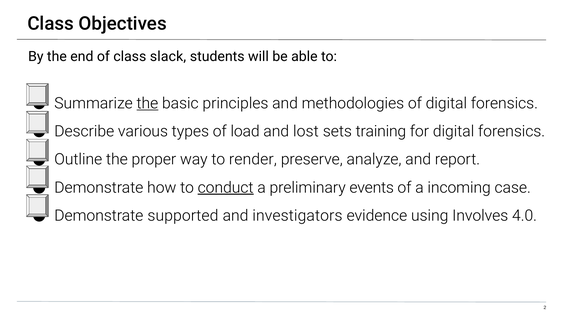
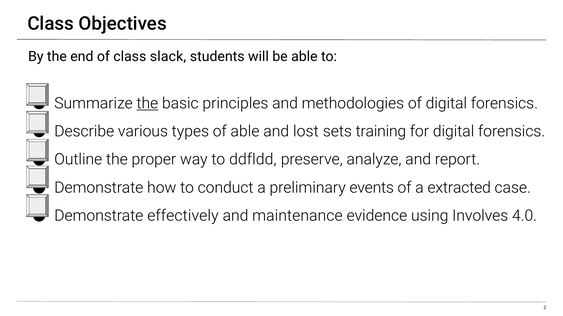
of load: load -> able
render: render -> ddfldd
conduct underline: present -> none
incoming: incoming -> extracted
supported: supported -> effectively
investigators: investigators -> maintenance
